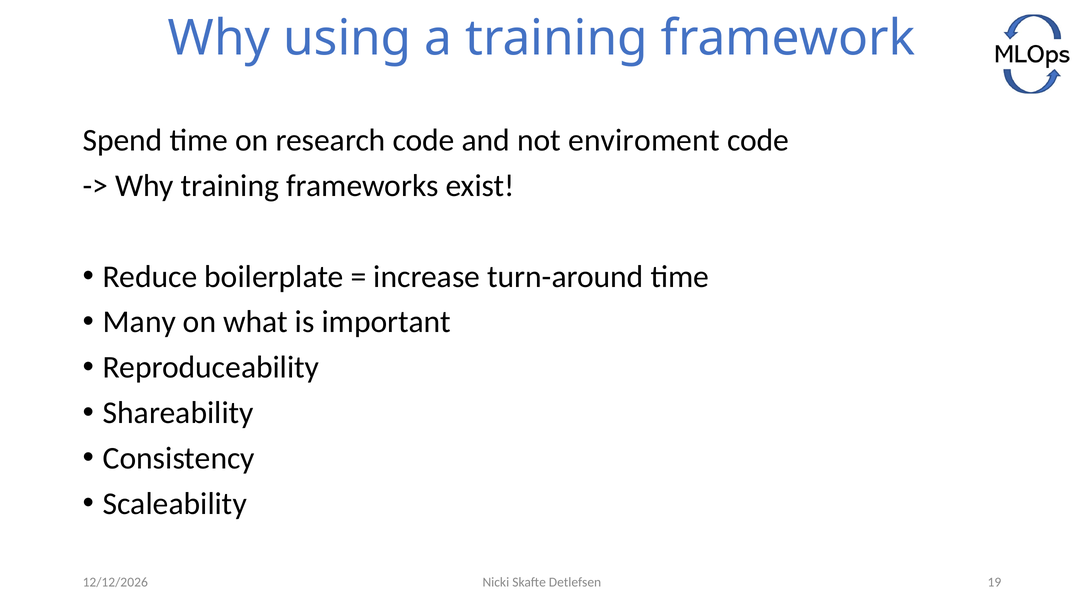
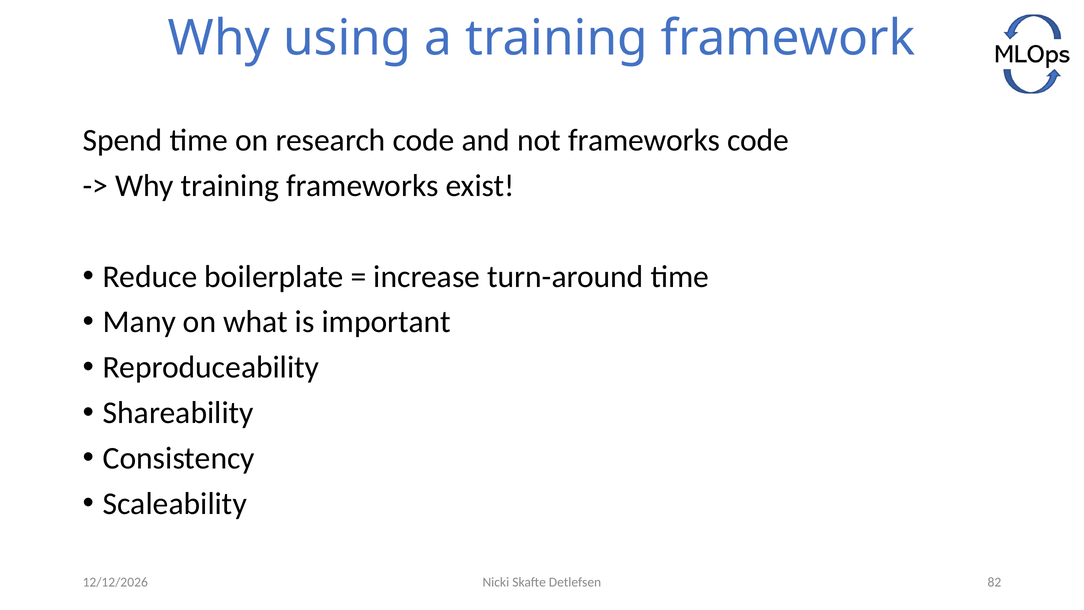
not enviroment: enviroment -> frameworks
19: 19 -> 82
